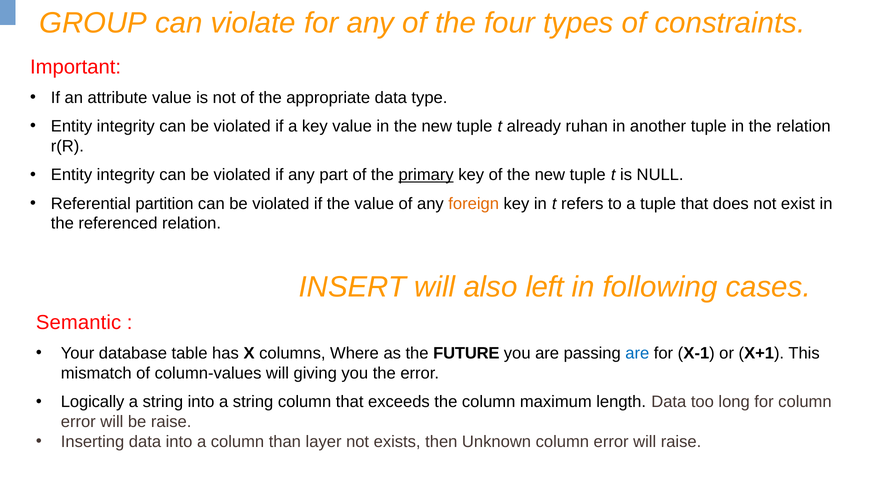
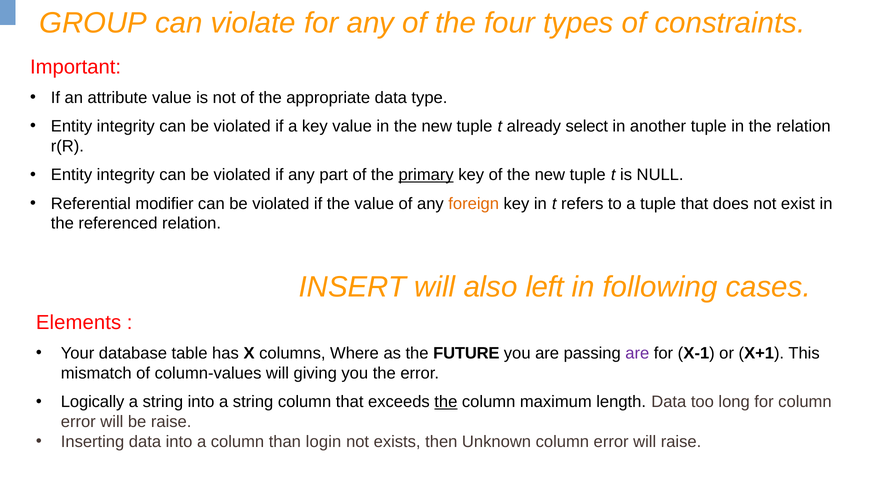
ruhan: ruhan -> select
partition: partition -> modifier
Semantic: Semantic -> Elements
are at (637, 354) colour: blue -> purple
the at (446, 402) underline: none -> present
layer: layer -> login
